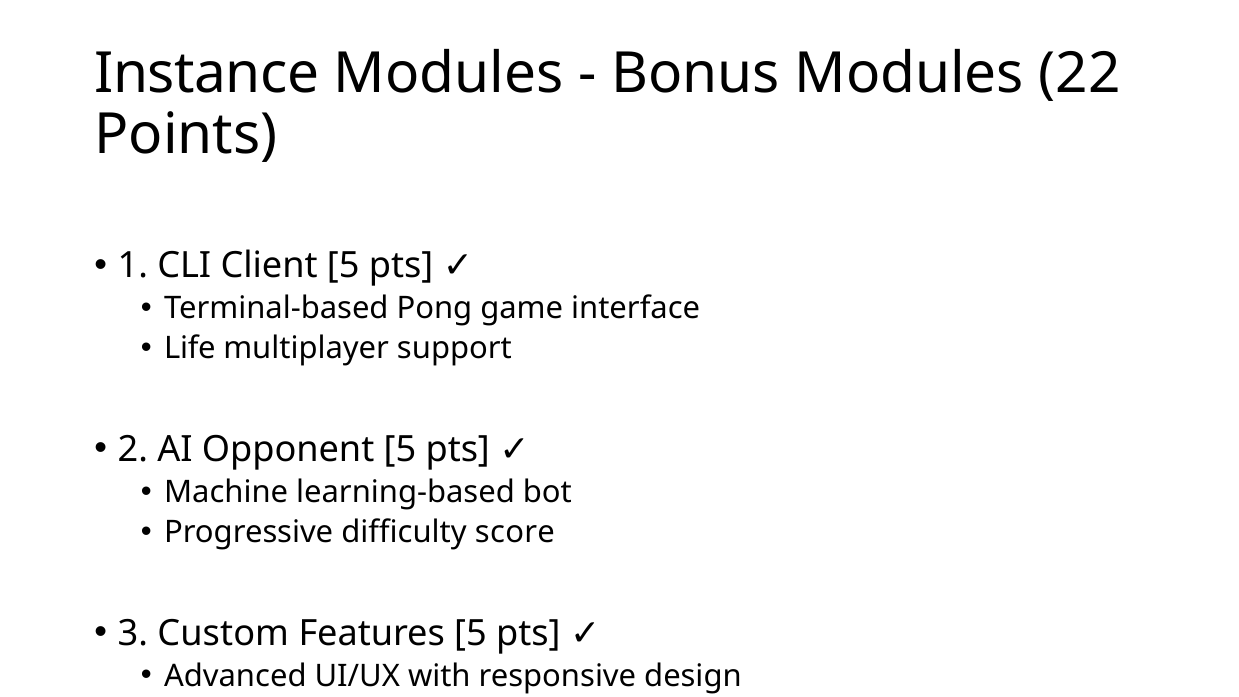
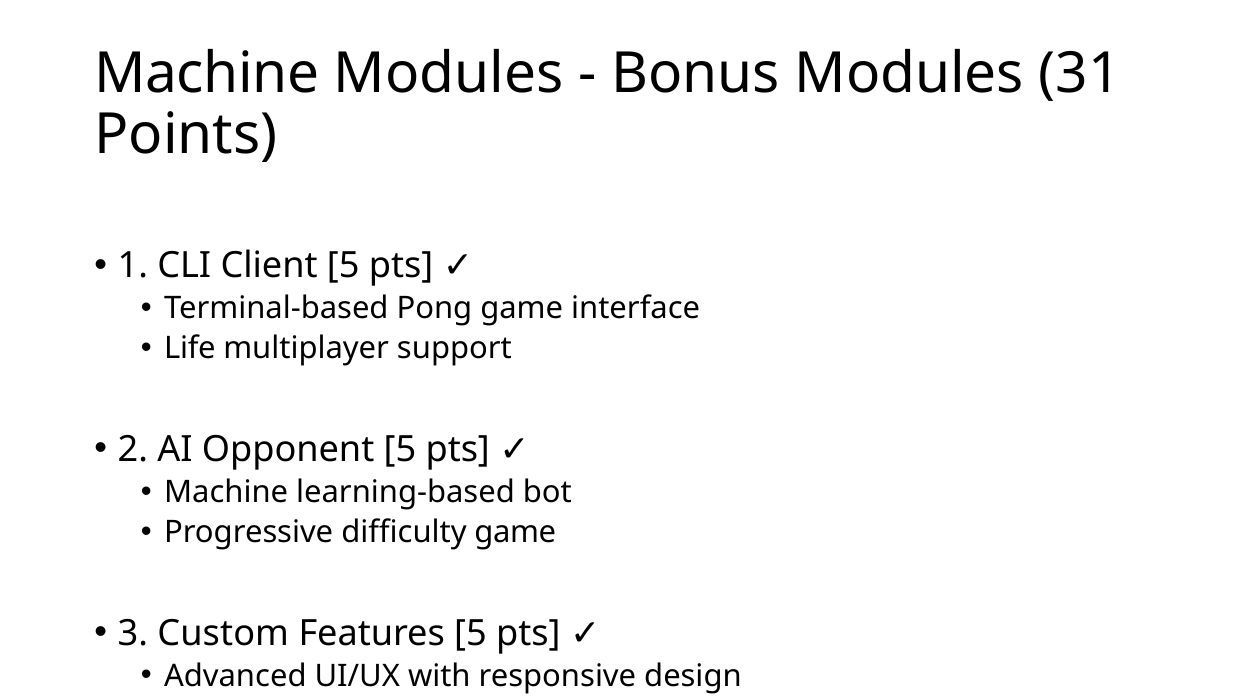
Instance at (207, 73): Instance -> Machine
22: 22 -> 31
difficulty score: score -> game
